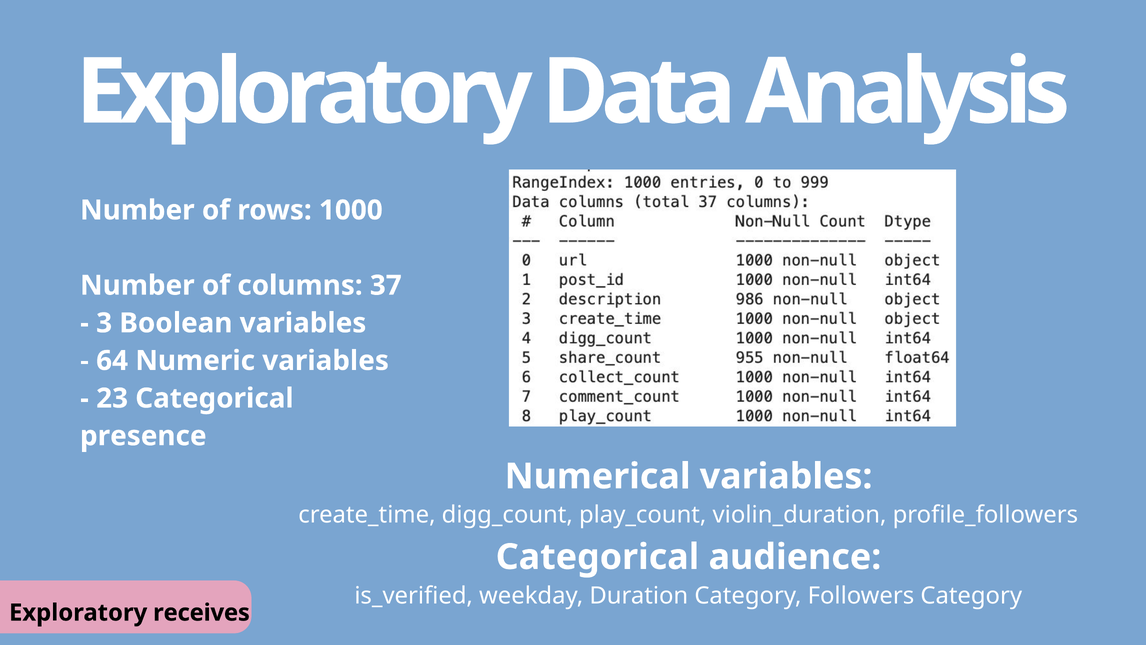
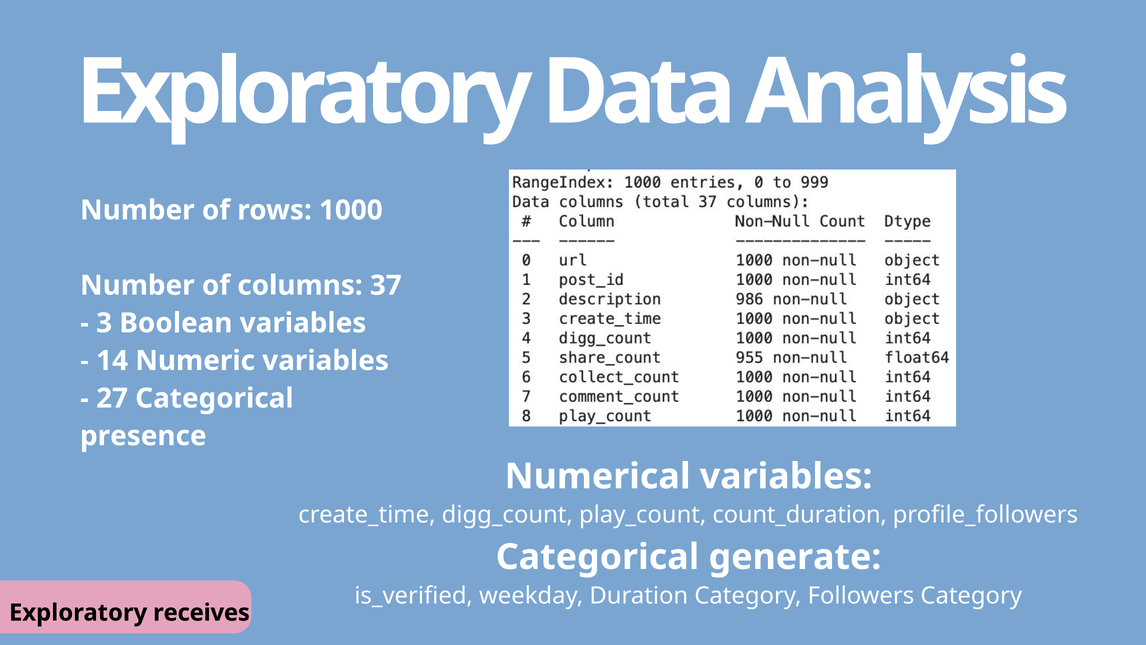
64: 64 -> 14
23: 23 -> 27
violin_duration: violin_duration -> count_duration
audience: audience -> generate
